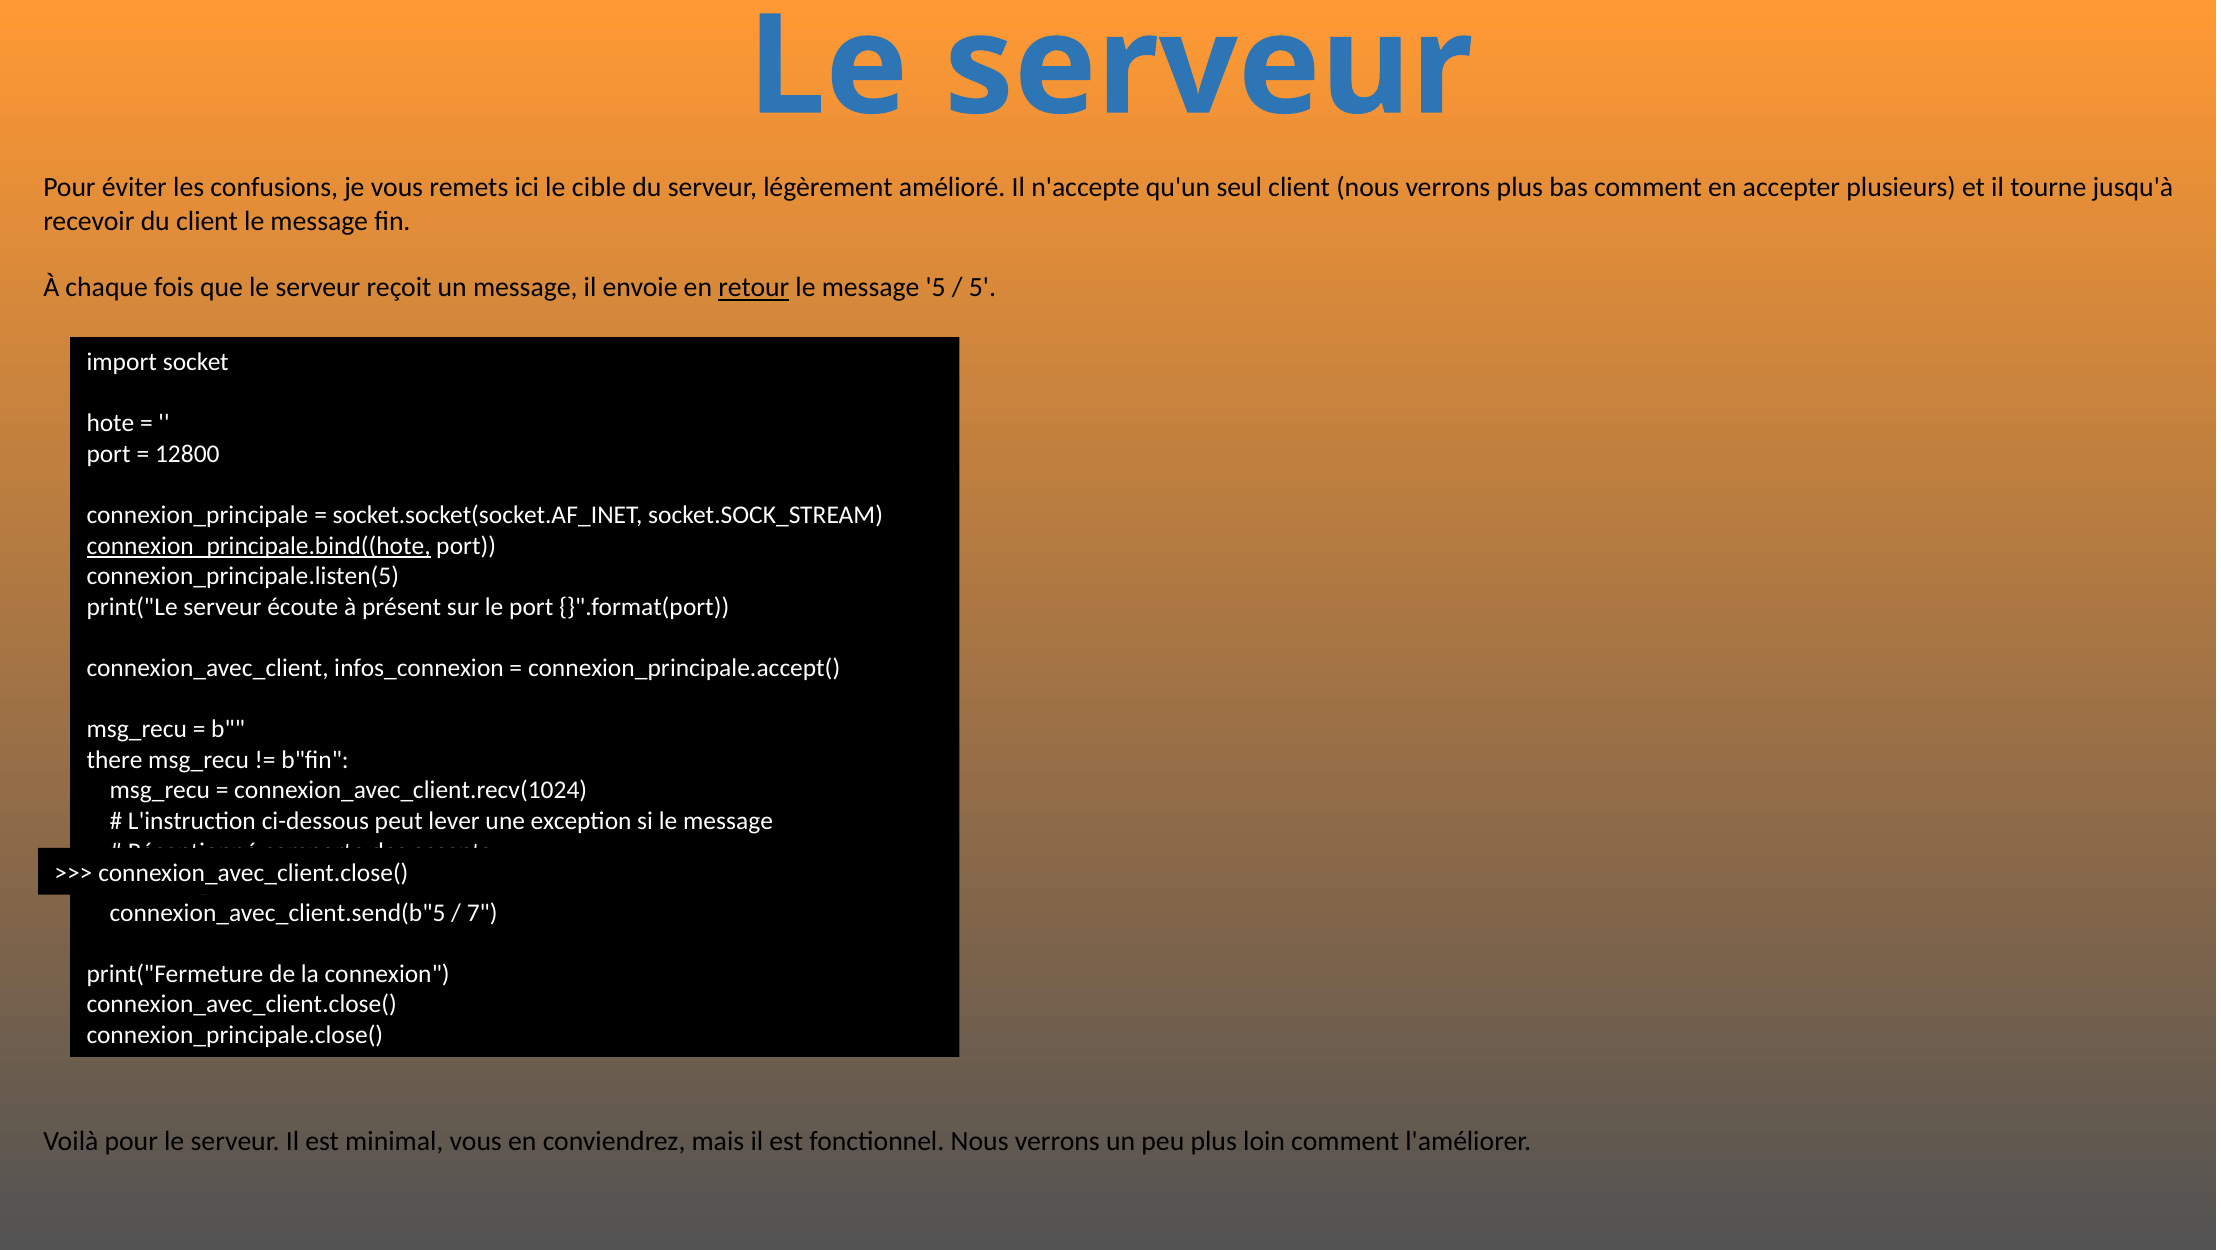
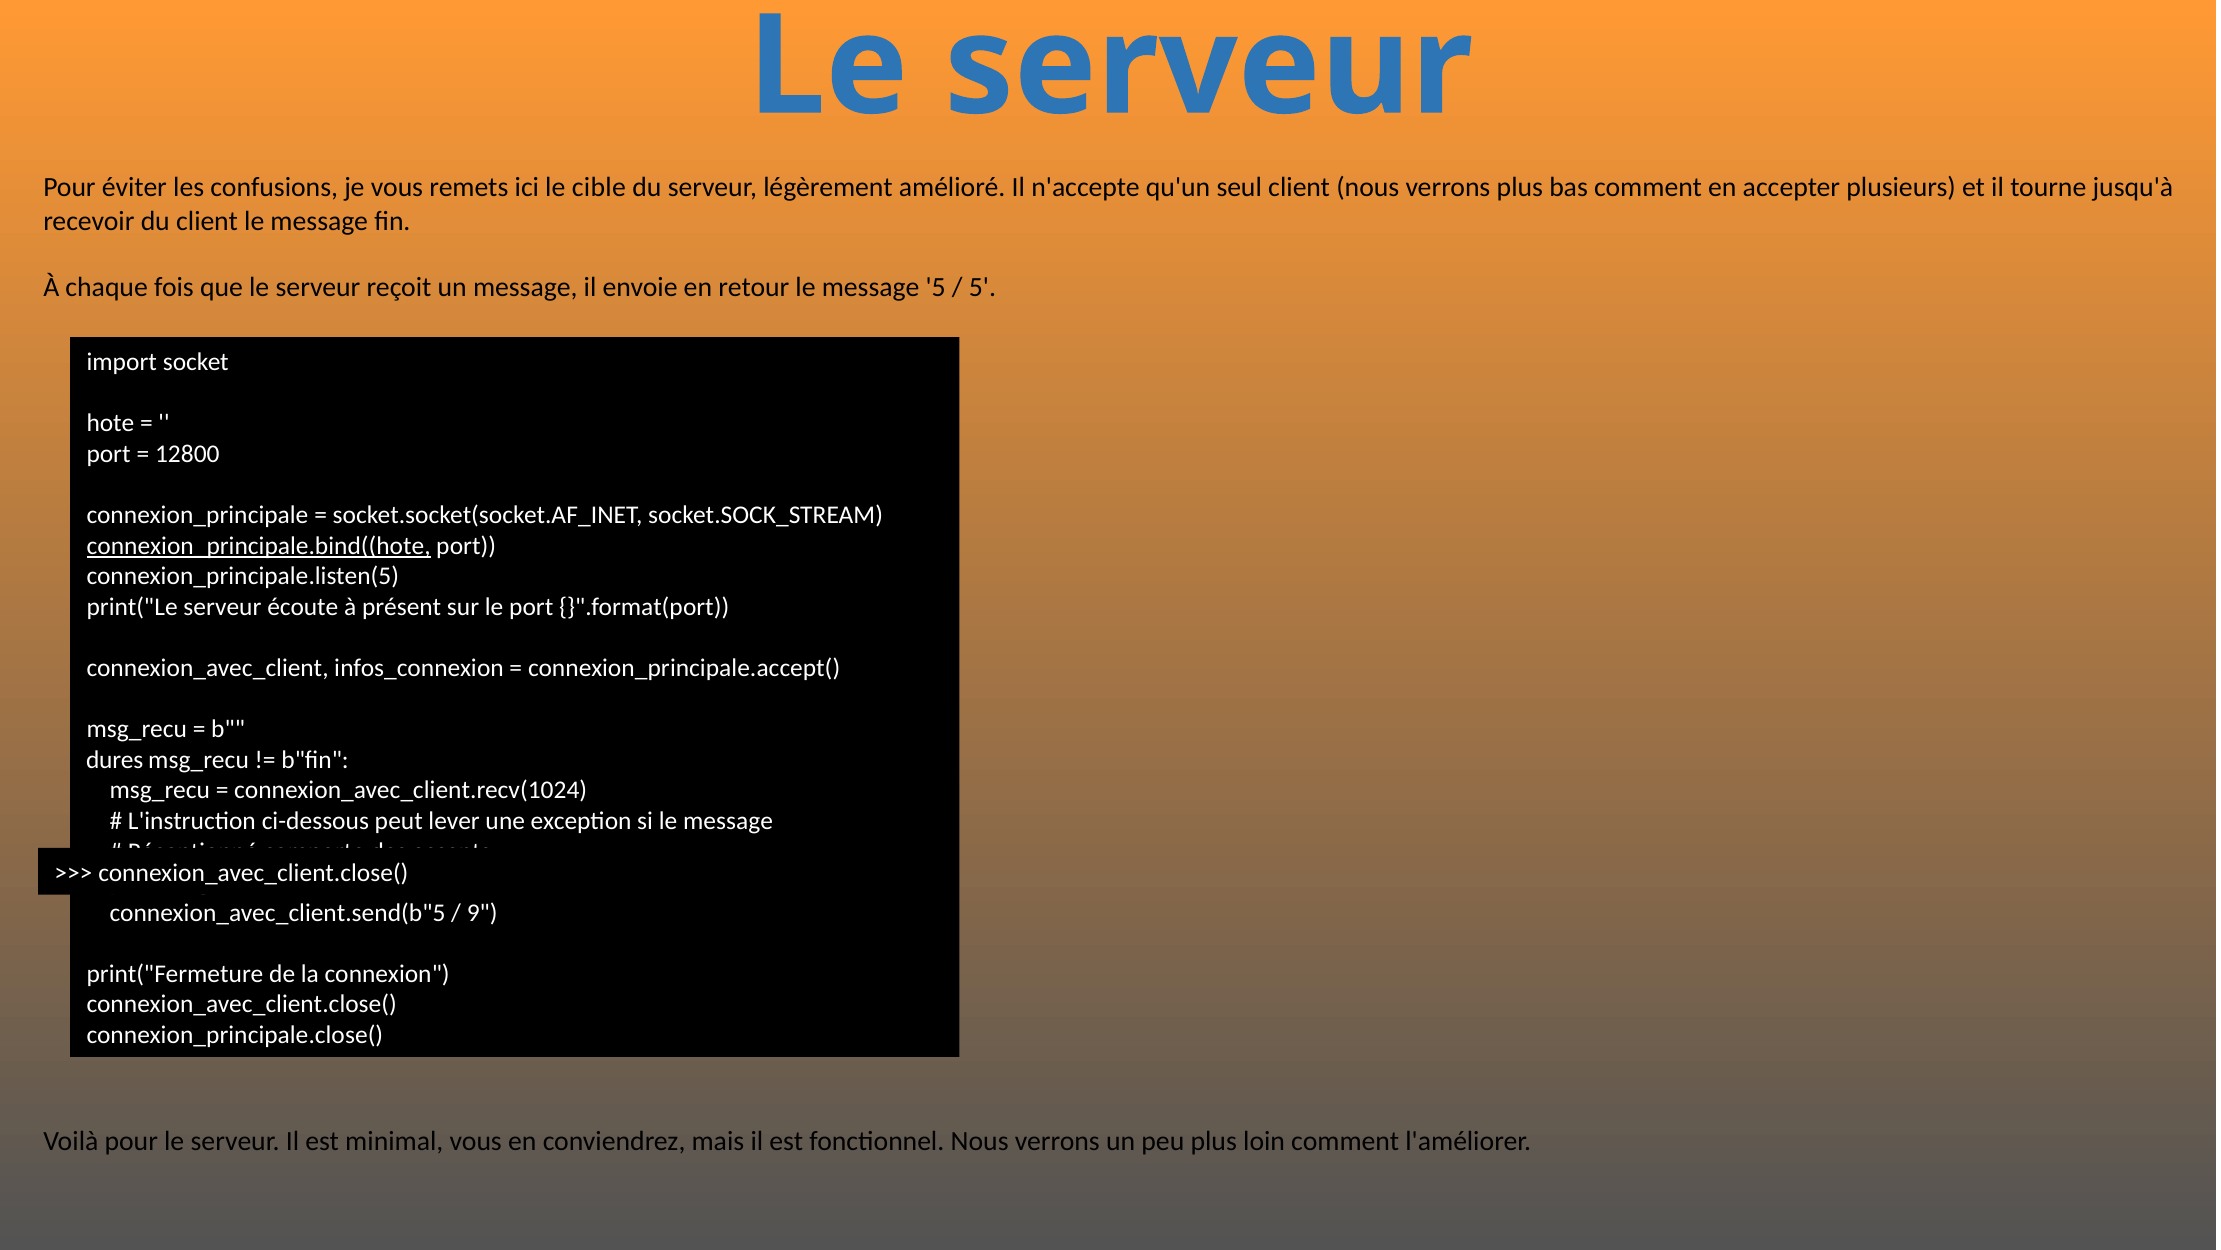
retour underline: present -> none
there: there -> dures
7: 7 -> 9
